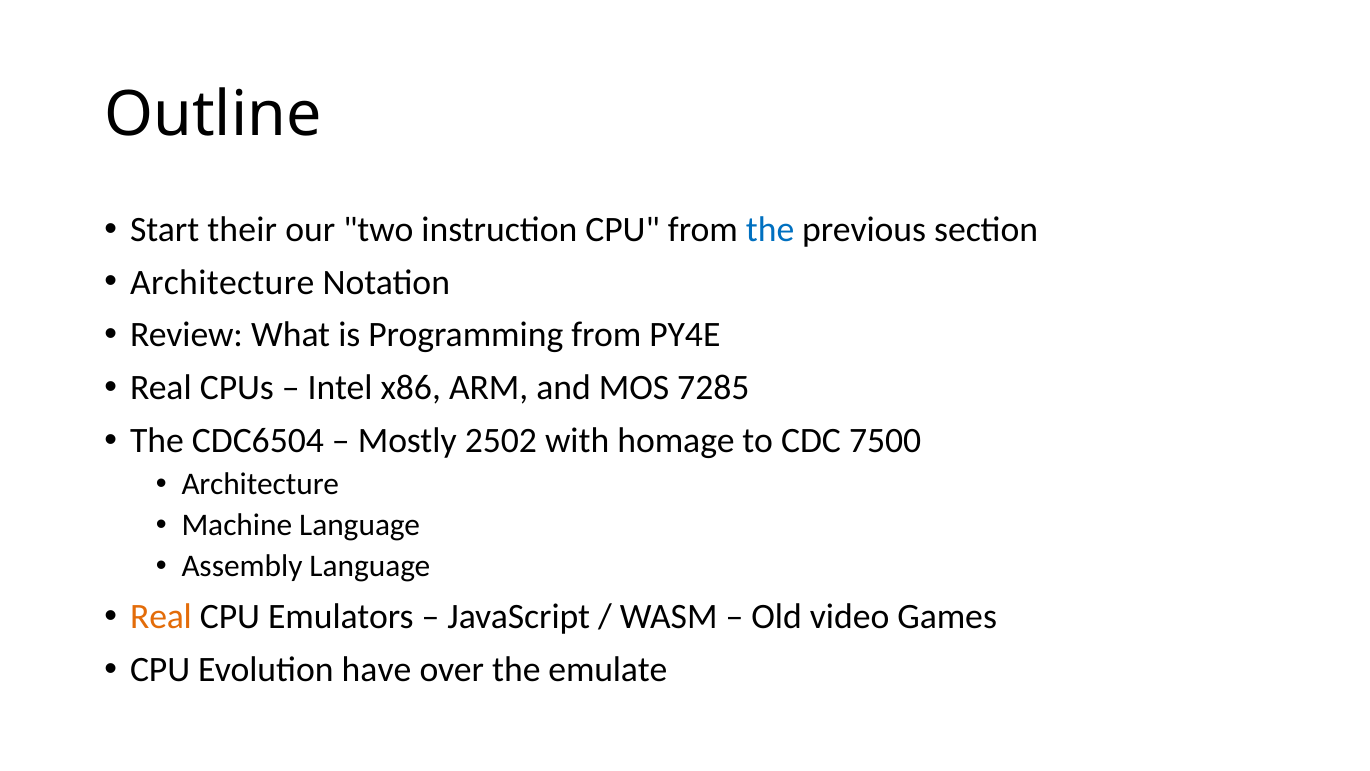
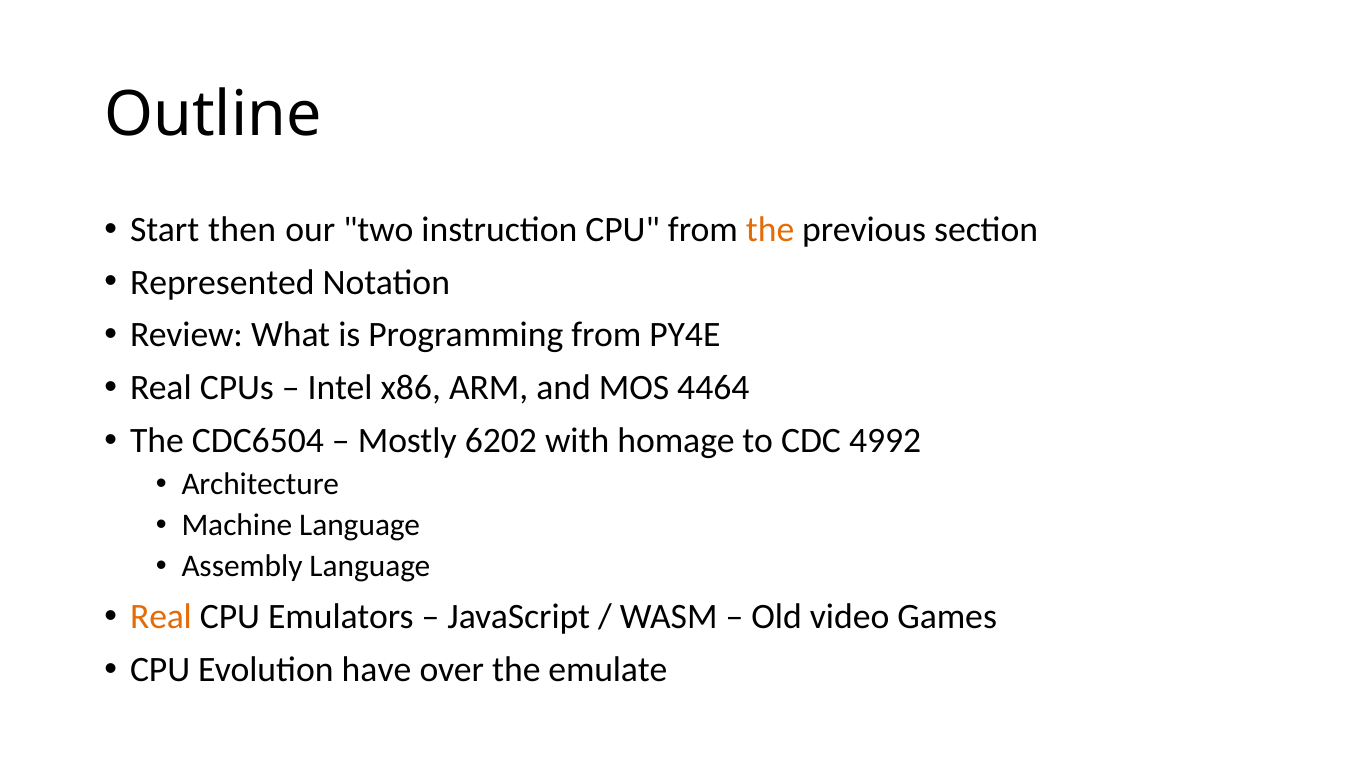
their: their -> then
the at (770, 229) colour: blue -> orange
Architecture at (222, 282): Architecture -> Represented
7285: 7285 -> 4464
2502: 2502 -> 6202
7500: 7500 -> 4992
